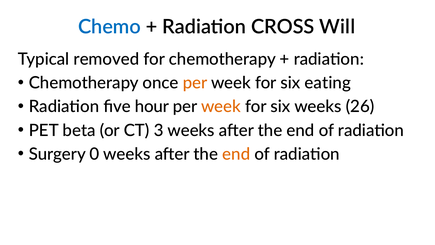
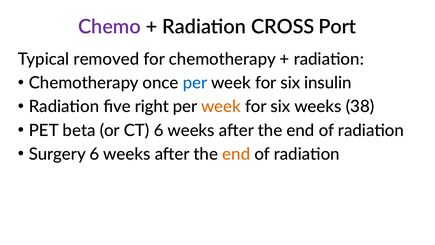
Chemo colour: blue -> purple
Will: Will -> Port
per at (195, 83) colour: orange -> blue
eating: eating -> insulin
hour: hour -> right
26: 26 -> 38
CT 3: 3 -> 6
Surgery 0: 0 -> 6
